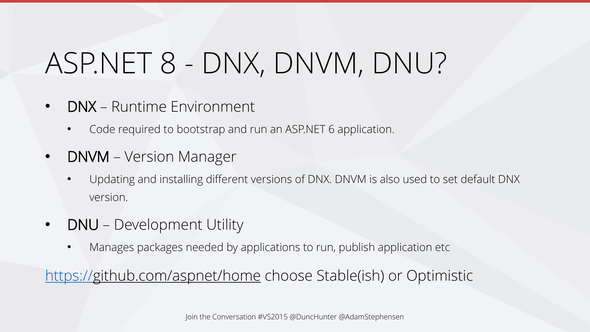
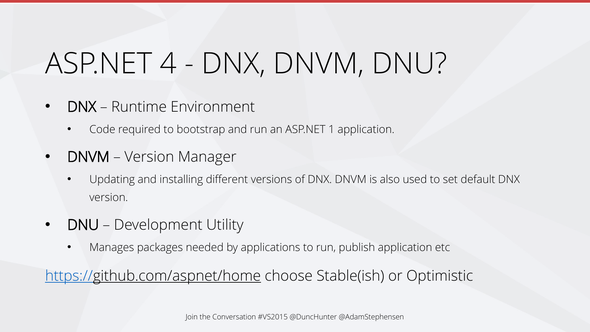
8: 8 -> 4
6: 6 -> 1
